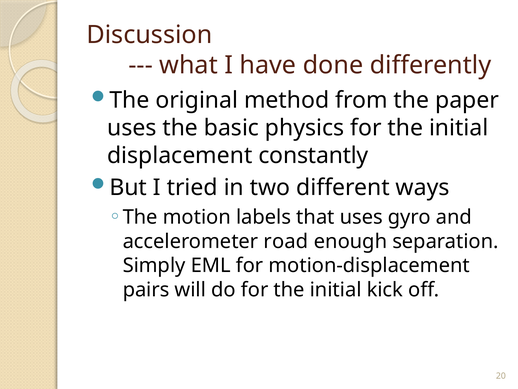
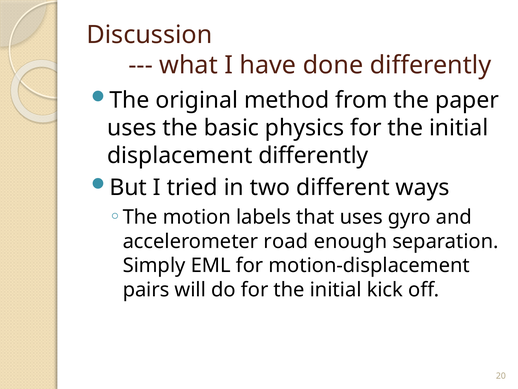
displacement constantly: constantly -> differently
